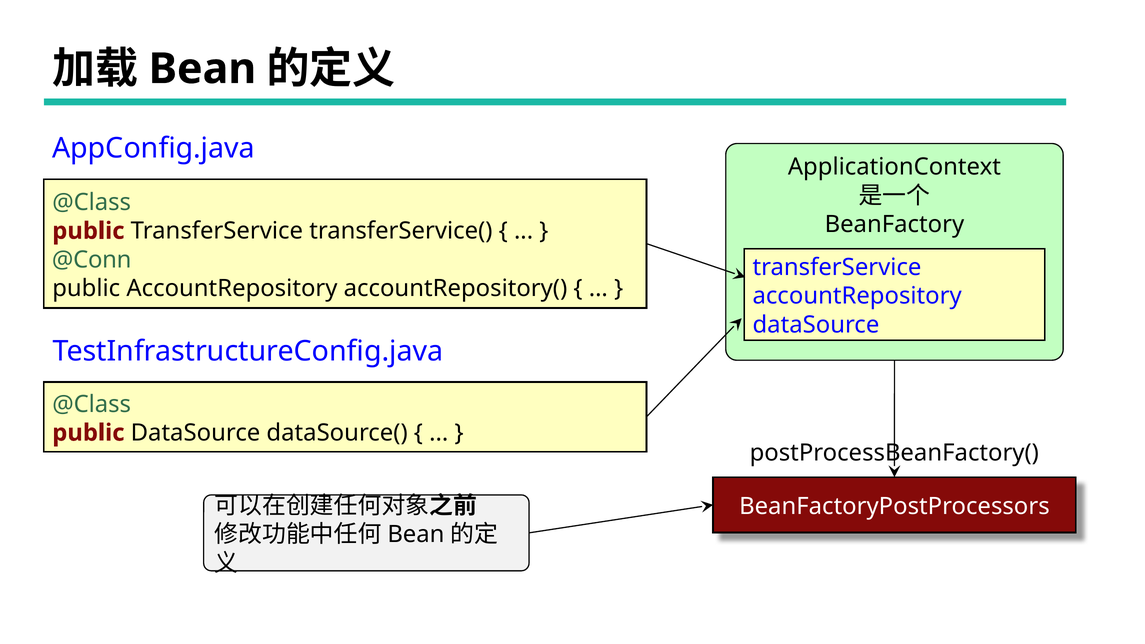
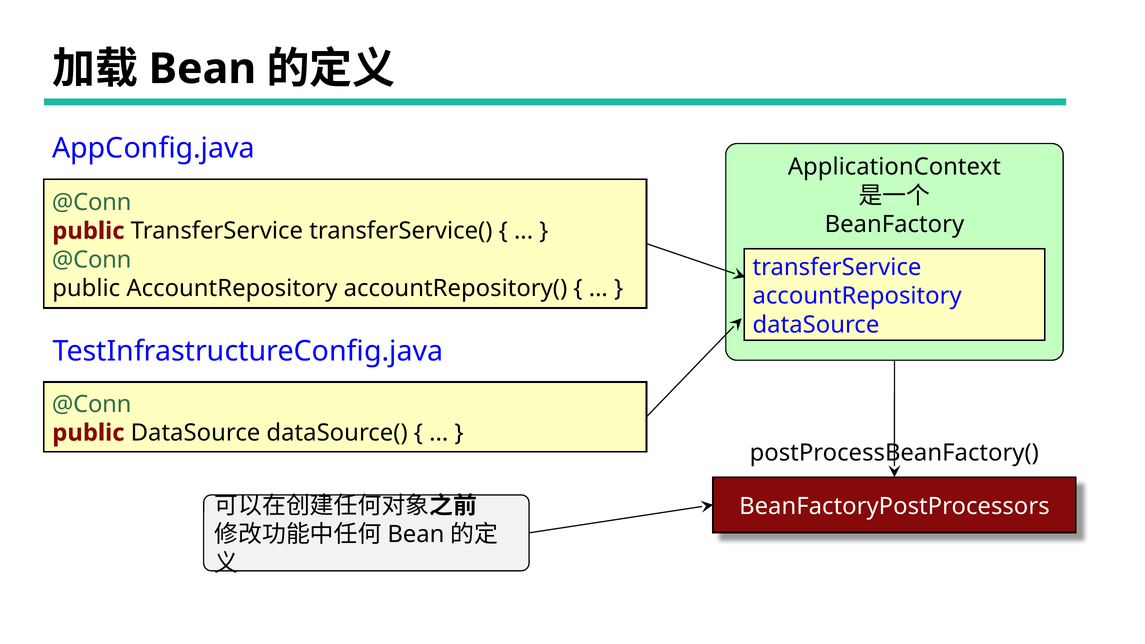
@Class at (92, 202): @Class -> @Conn
@Class at (92, 404): @Class -> @Conn
